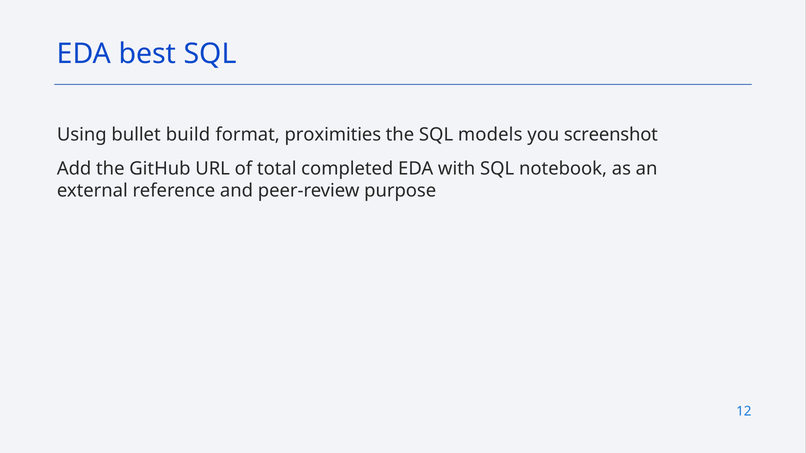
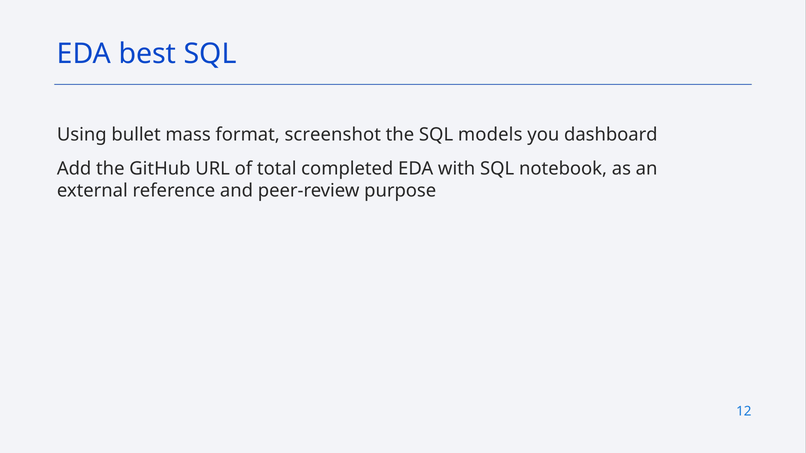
build: build -> mass
proximities: proximities -> screenshot
screenshot: screenshot -> dashboard
